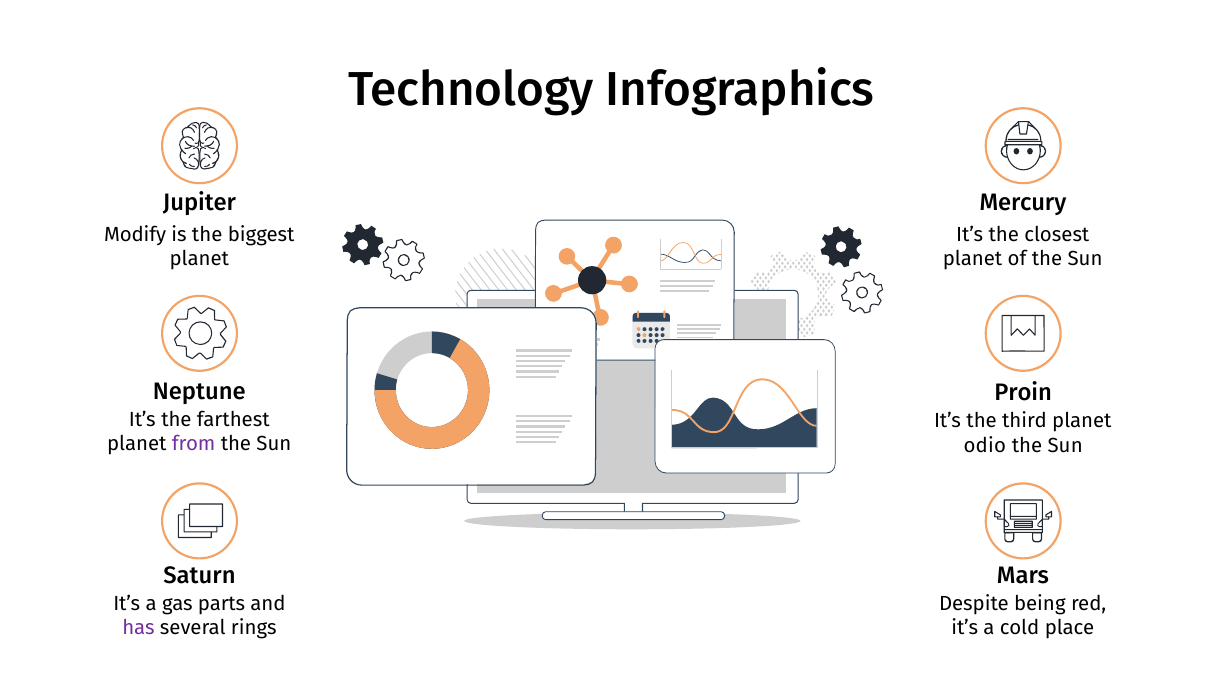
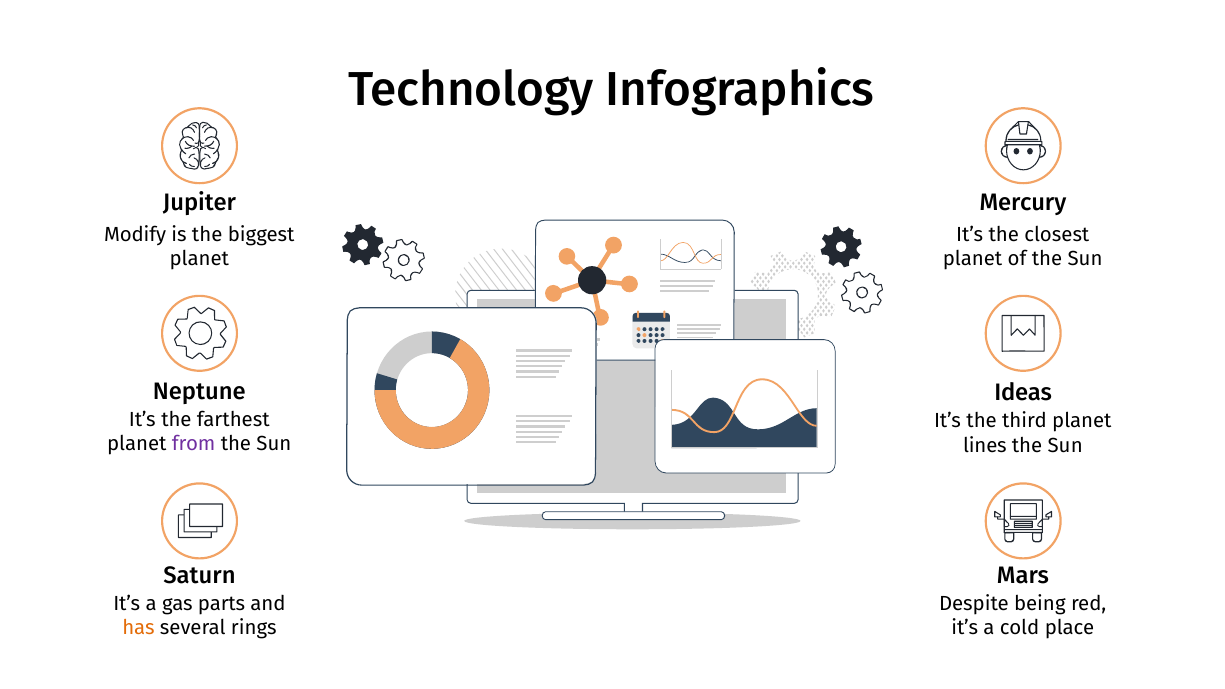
Proin: Proin -> Ideas
odio: odio -> lines
has colour: purple -> orange
